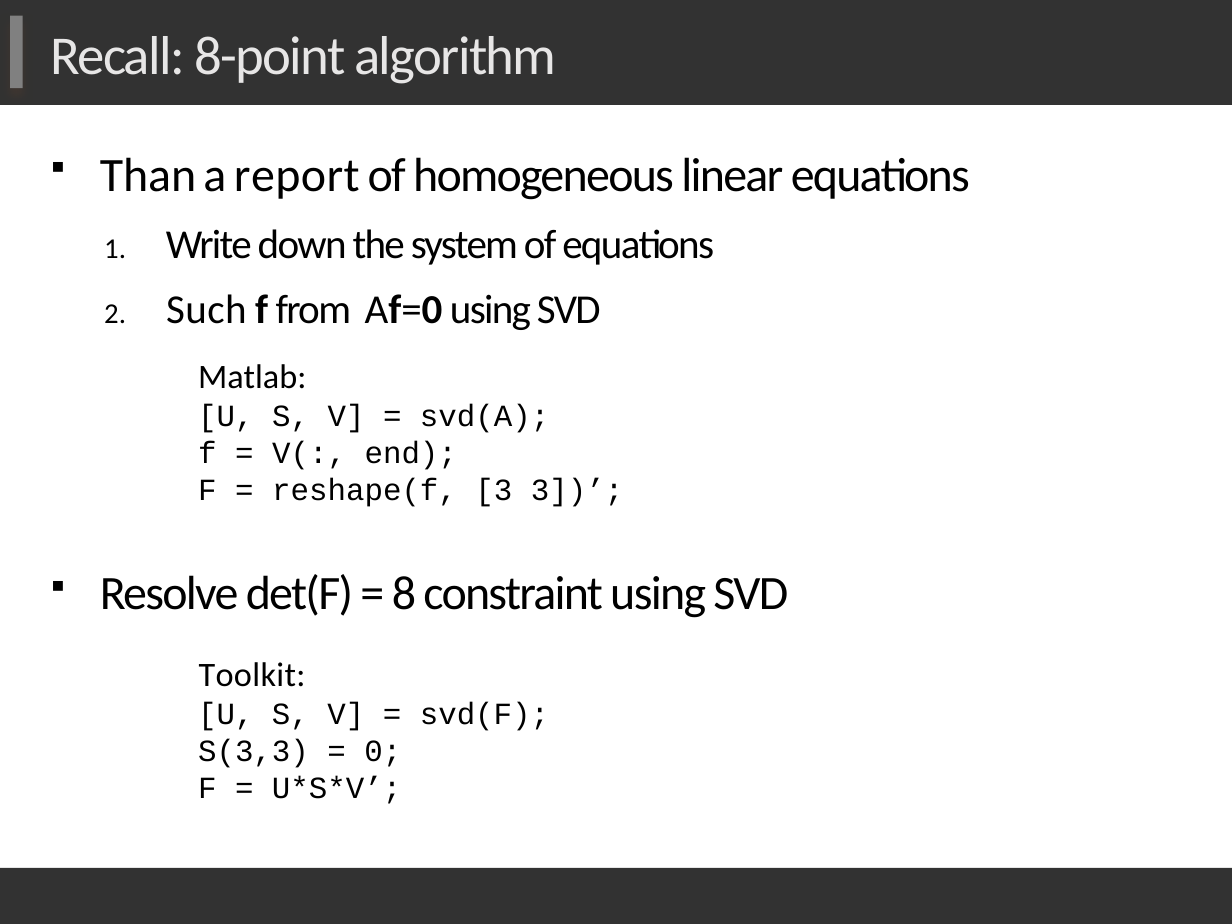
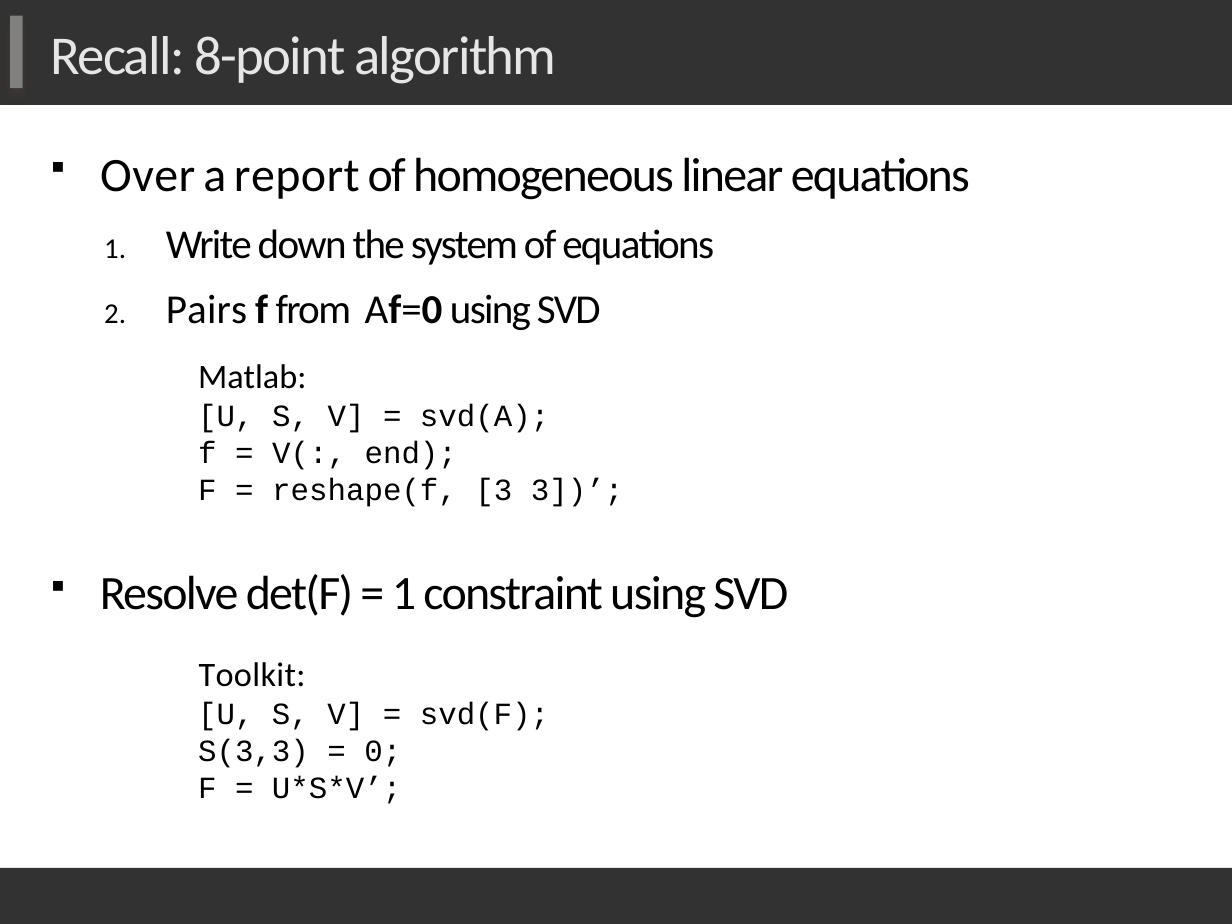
Than: Than -> Over
Such: Such -> Pairs
8 at (404, 593): 8 -> 1
